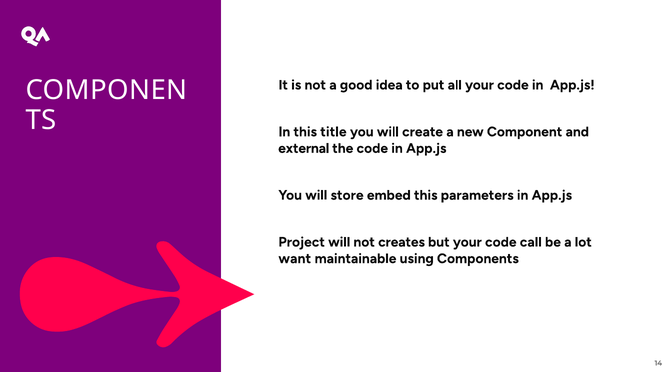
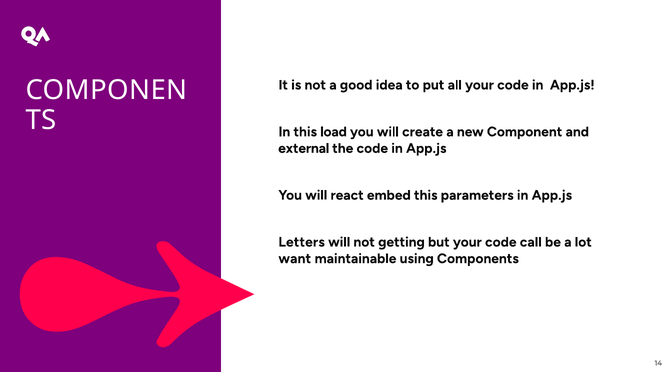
title: title -> load
store: store -> react
Project: Project -> Letters
creates: creates -> getting
